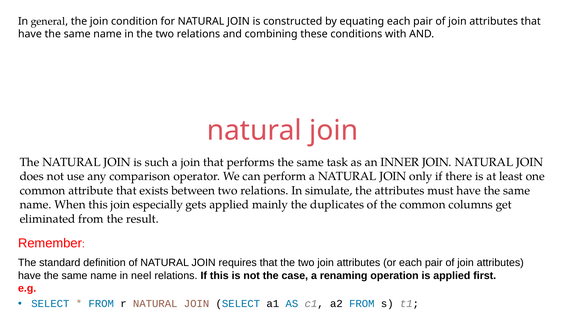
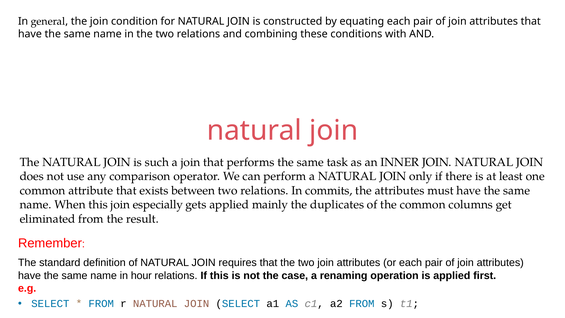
simulate: simulate -> commits
neel: neel -> hour
